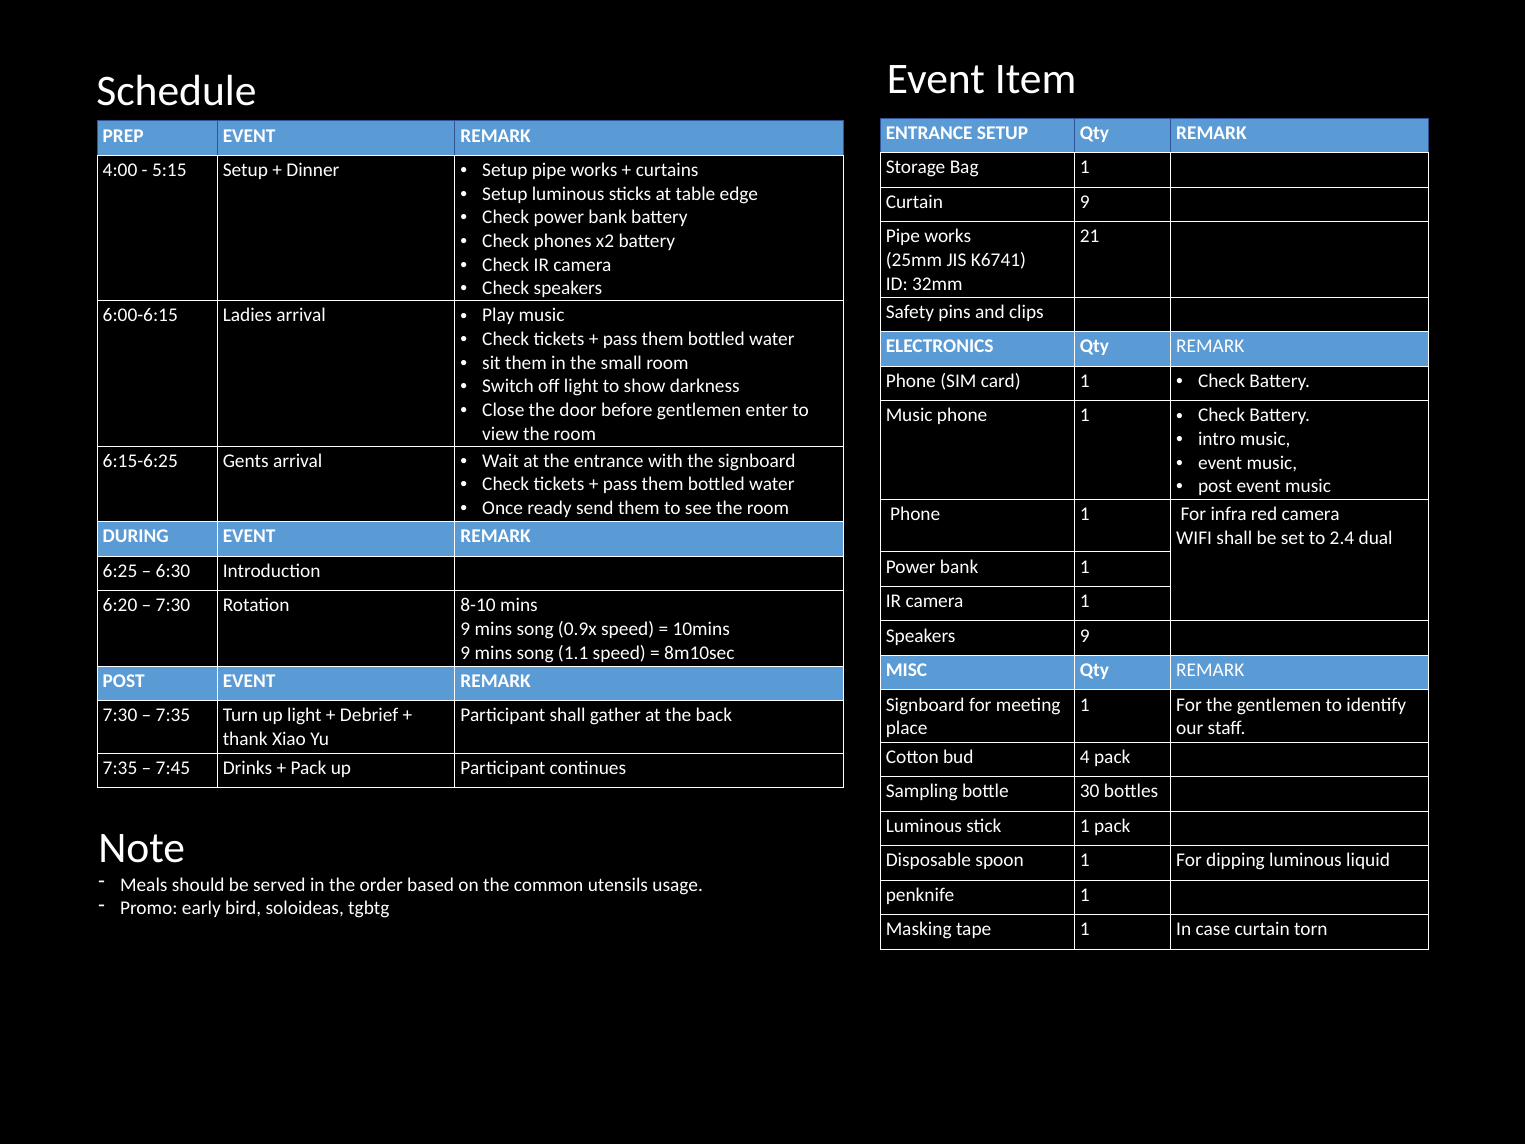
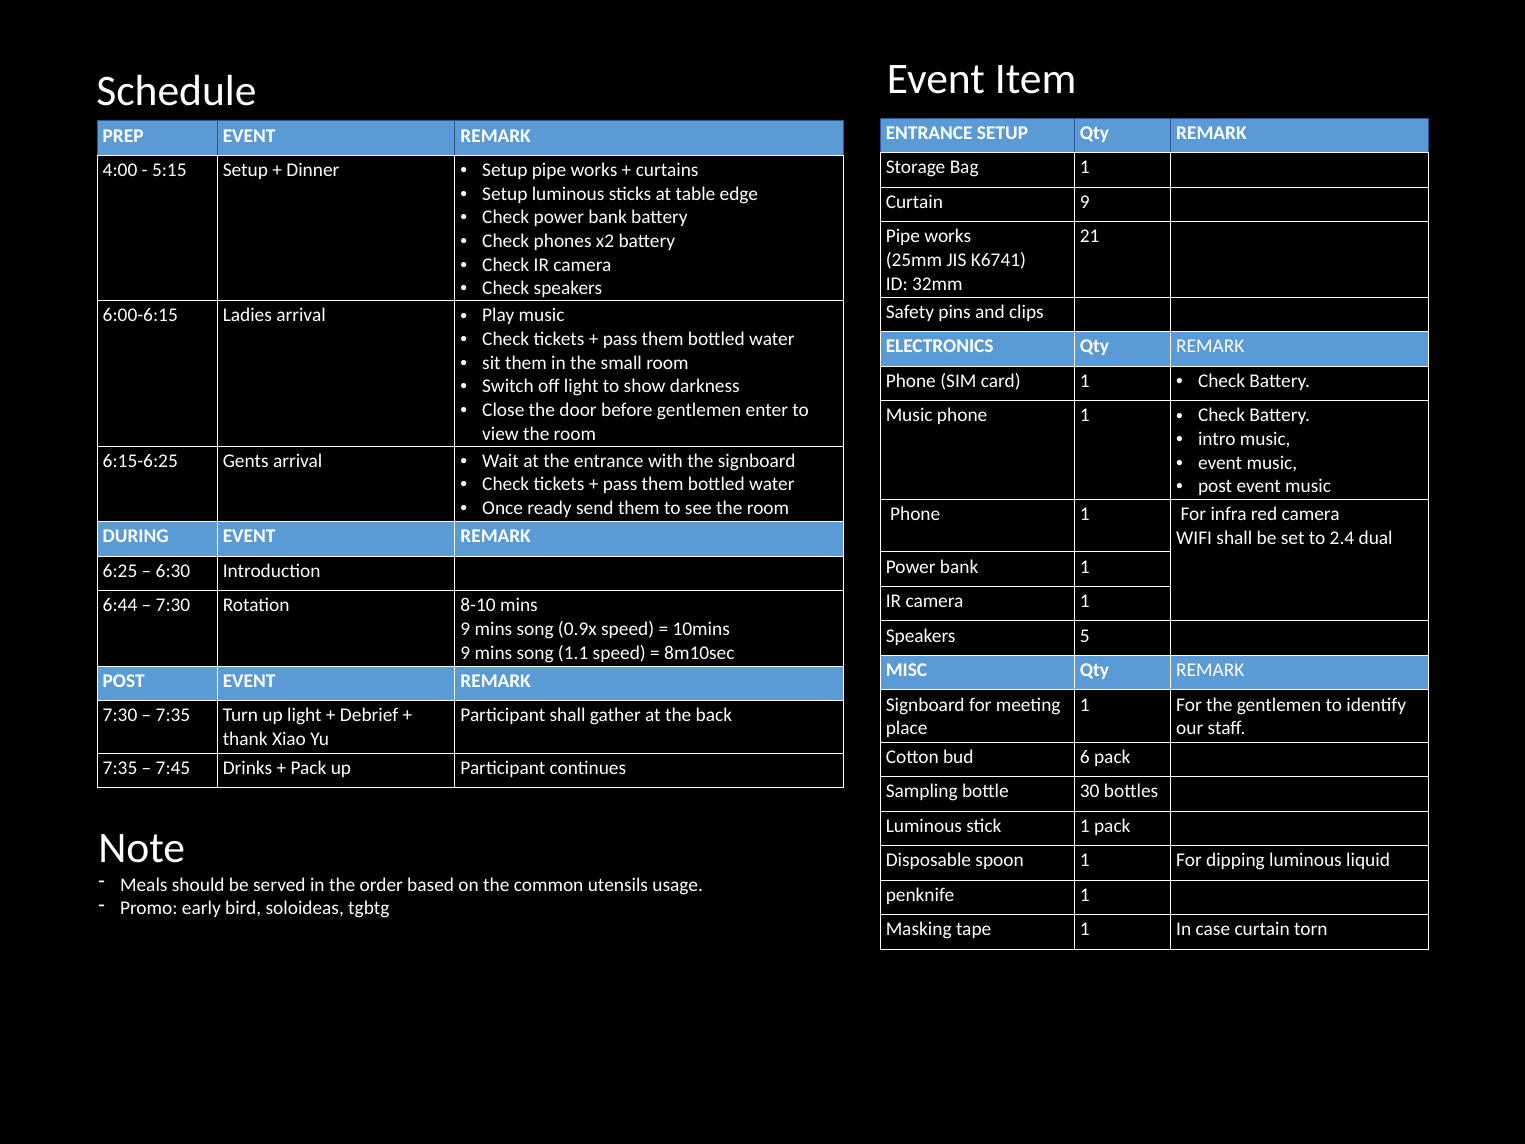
6:20: 6:20 -> 6:44
Speakers 9: 9 -> 5
4: 4 -> 6
